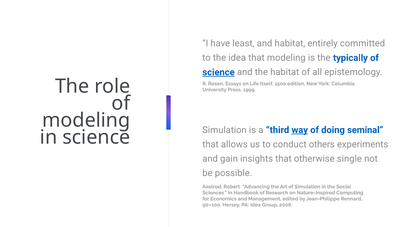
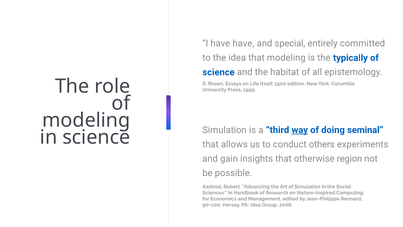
have least: least -> have
and habitat: habitat -> special
science at (218, 72) underline: present -> none
single: single -> region
